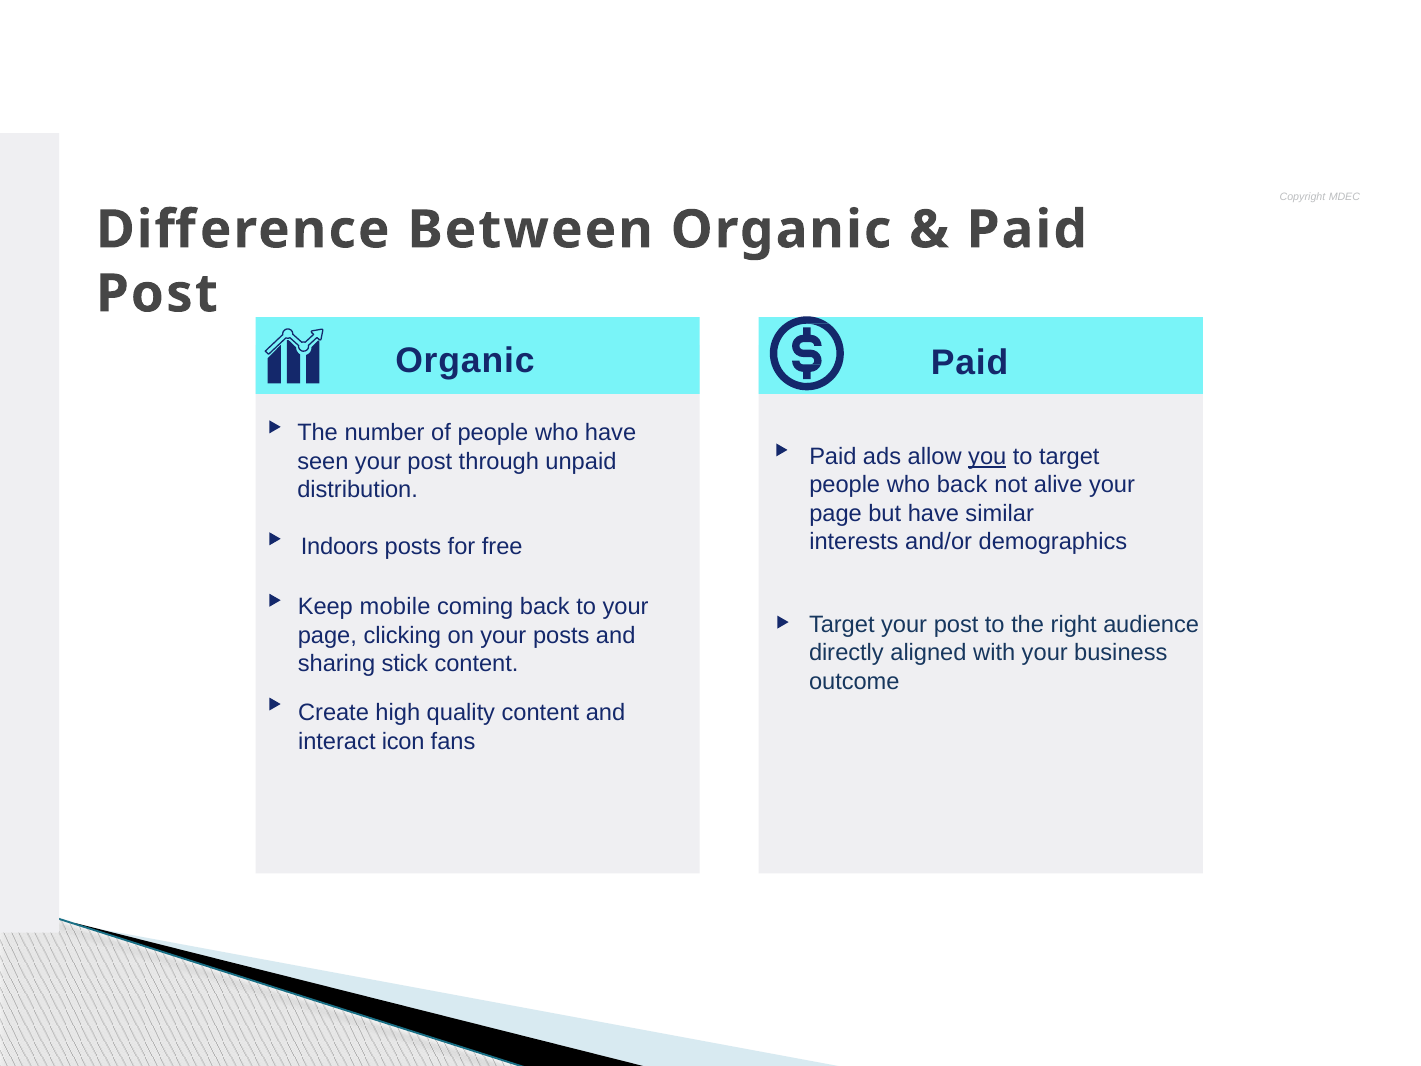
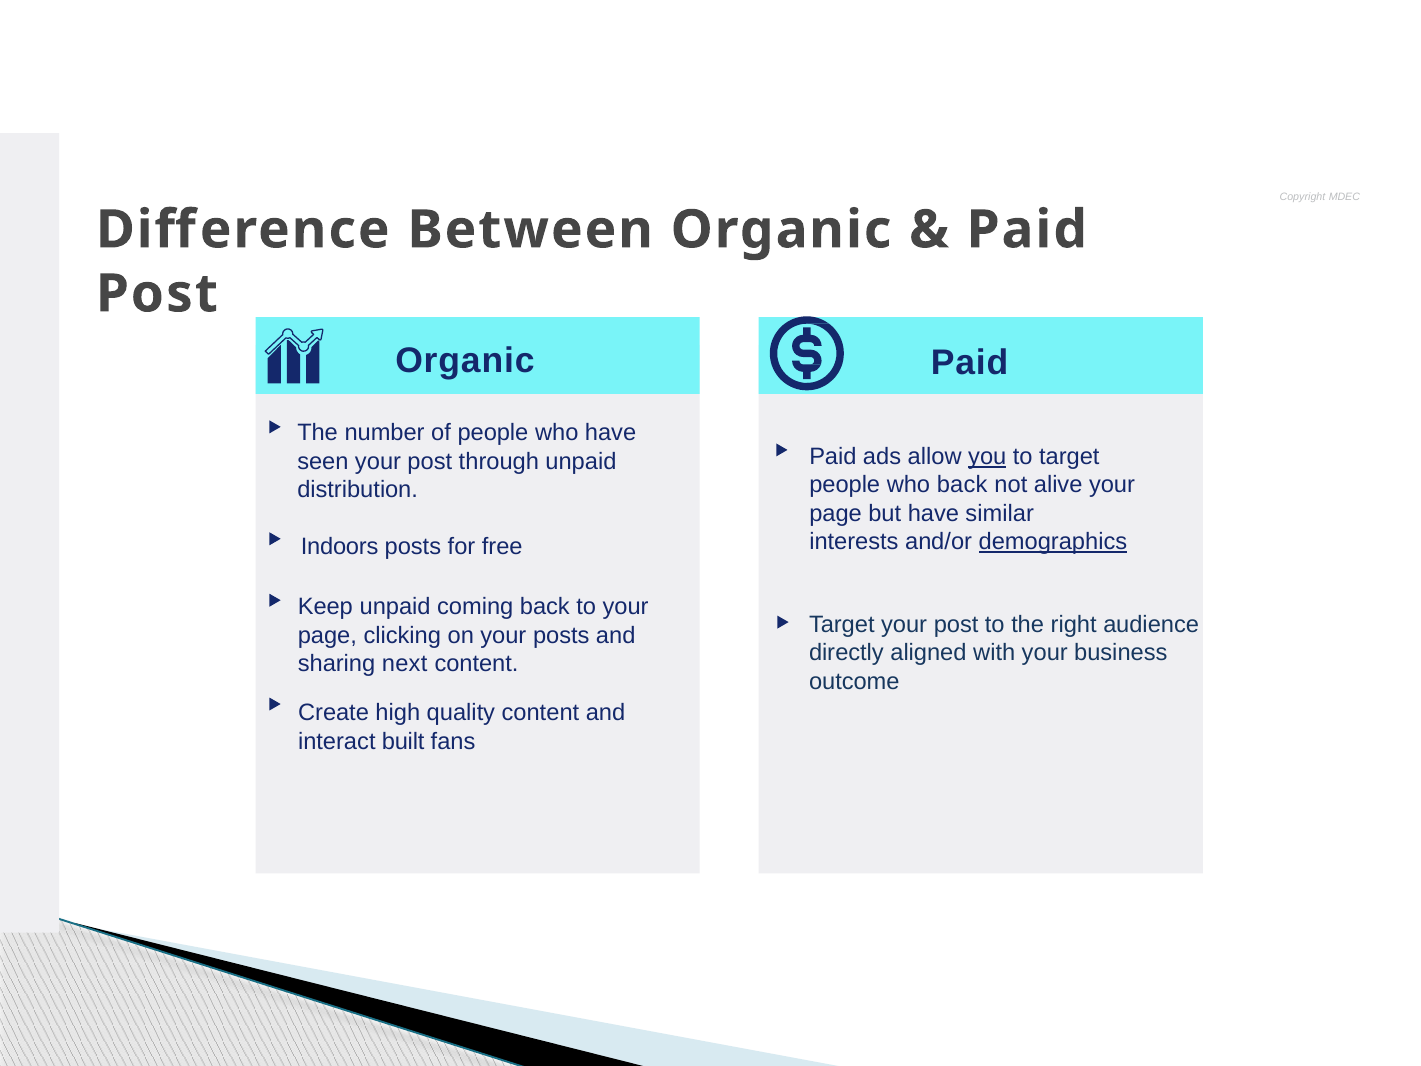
demographics underline: none -> present
Keep mobile: mobile -> unpaid
stick: stick -> next
icon: icon -> built
